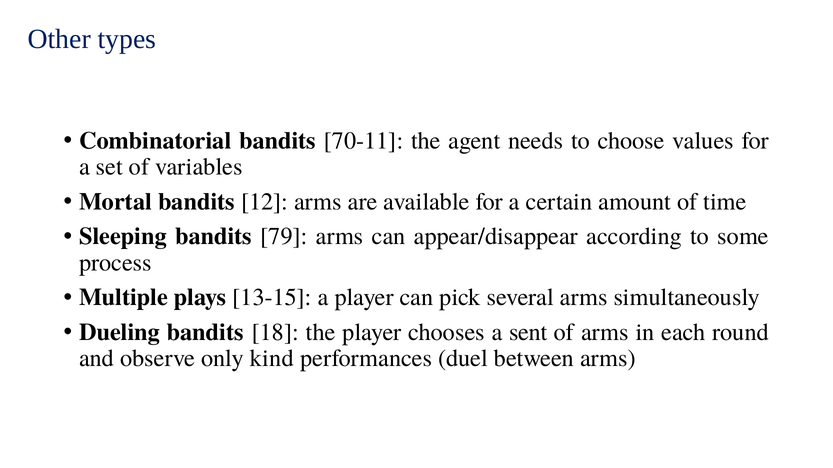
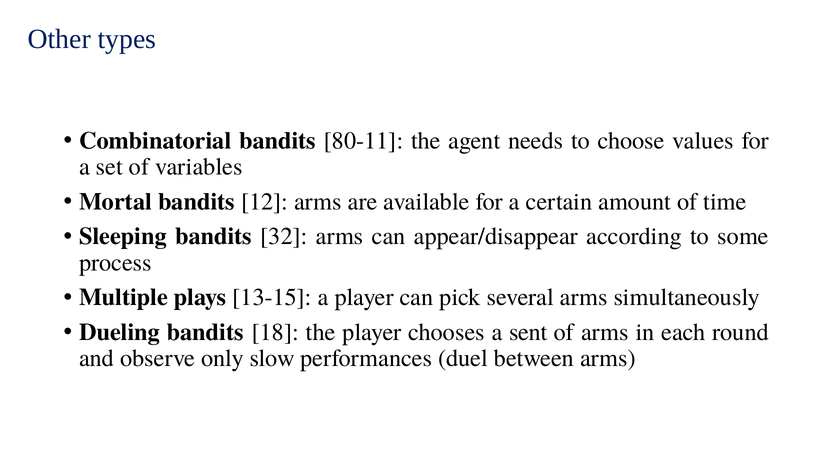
70-11: 70-11 -> 80-11
79: 79 -> 32
kind: kind -> slow
